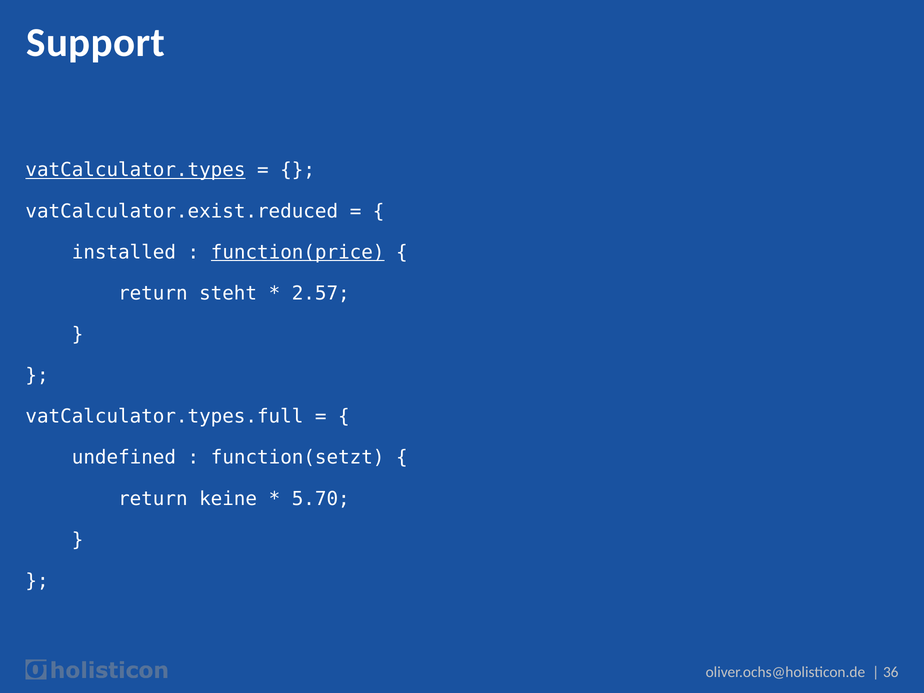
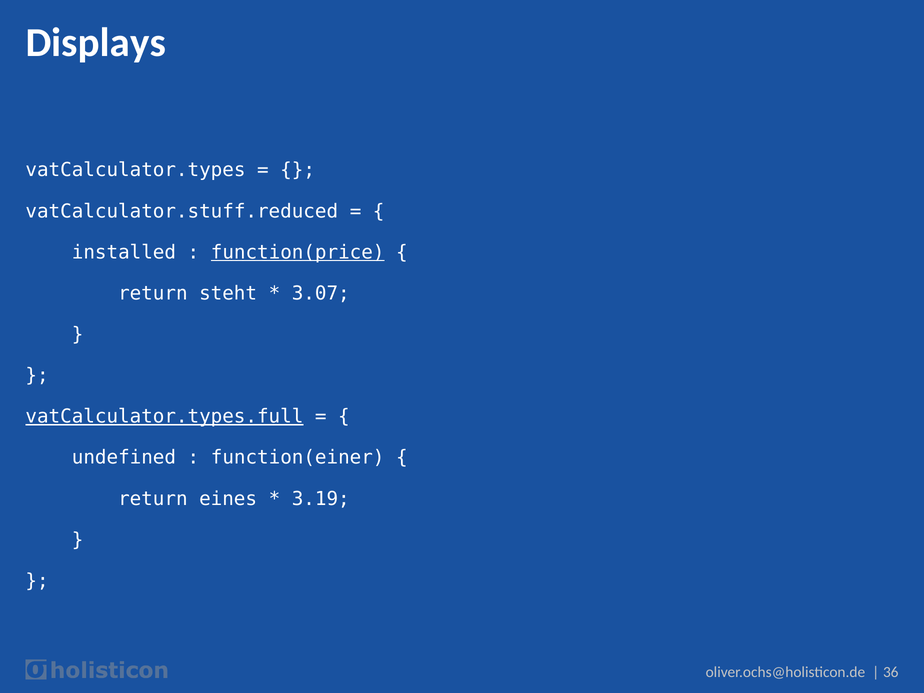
Support: Support -> Displays
vatCalculator.types underline: present -> none
vatCalculator.exist.reduced: vatCalculator.exist.reduced -> vatCalculator.stuff.reduced
2.57: 2.57 -> 3.07
vatCalculator.types.full underline: none -> present
function(setzt: function(setzt -> function(einer
keine: keine -> eines
5.70: 5.70 -> 3.19
